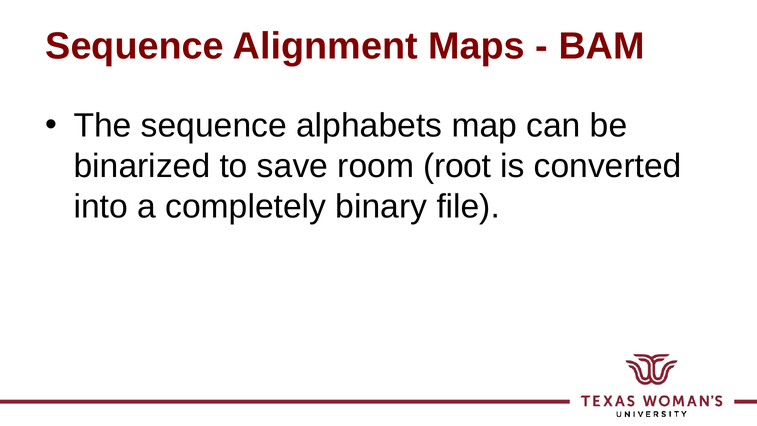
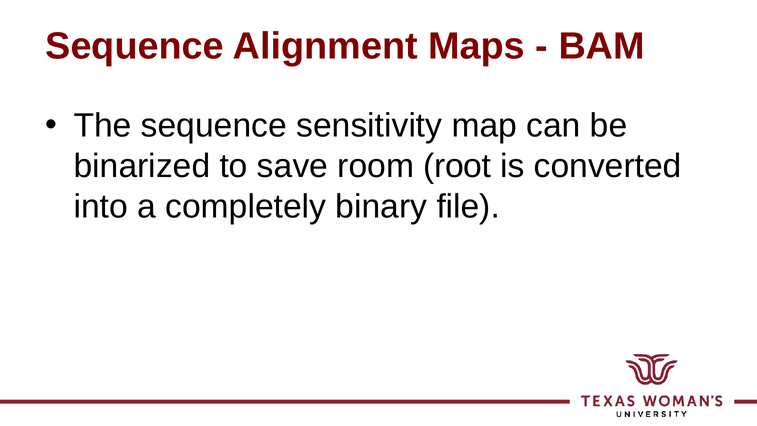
alphabets: alphabets -> sensitivity
